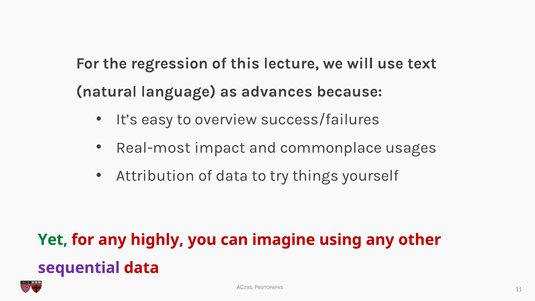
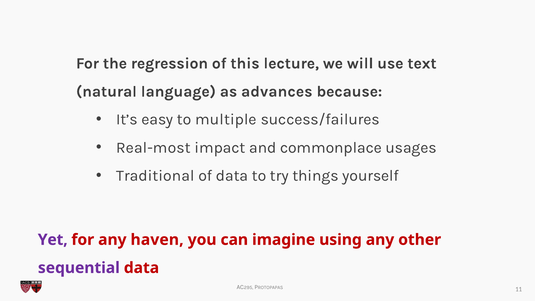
overview: overview -> multiple
Attribution: Attribution -> Traditional
Yet colour: green -> purple
highly: highly -> haven
